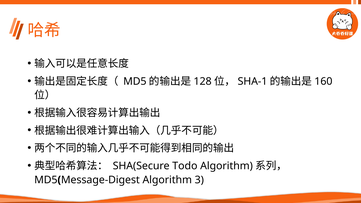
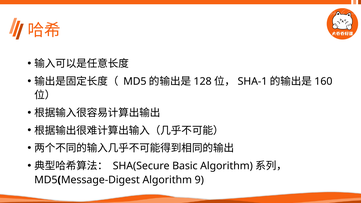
Todo: Todo -> Basic
3: 3 -> 9
